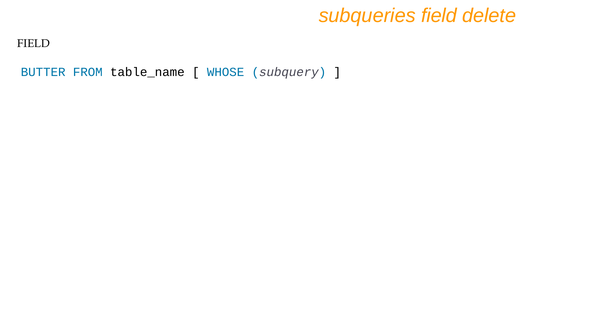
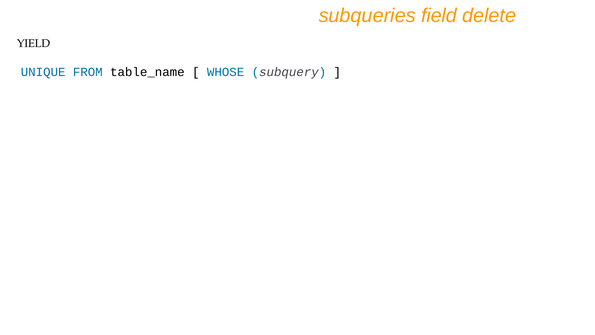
FIELD at (34, 43): FIELD -> YIELD
BUTTER: BUTTER -> UNIQUE
